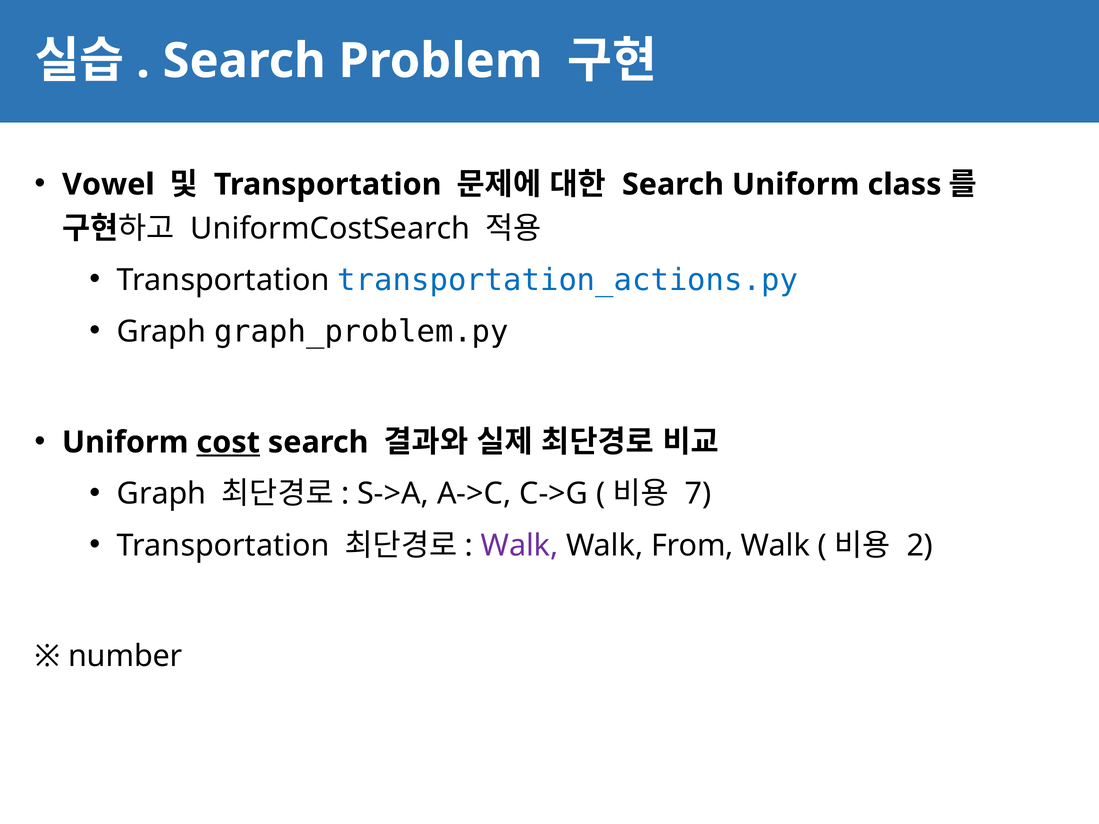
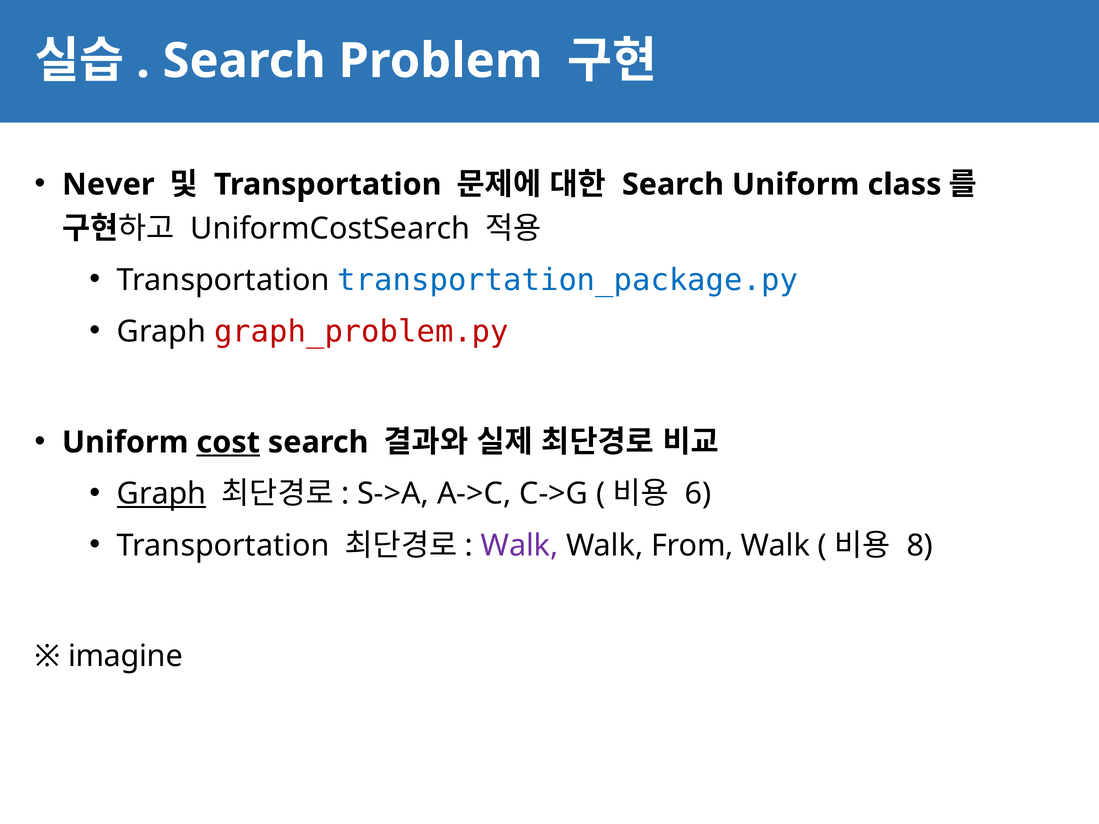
Vowel: Vowel -> Never
transportation_actions.py: transportation_actions.py -> transportation_package.py
graph_problem.py colour: black -> red
Graph at (162, 494) underline: none -> present
7: 7 -> 6
2: 2 -> 8
number: number -> imagine
